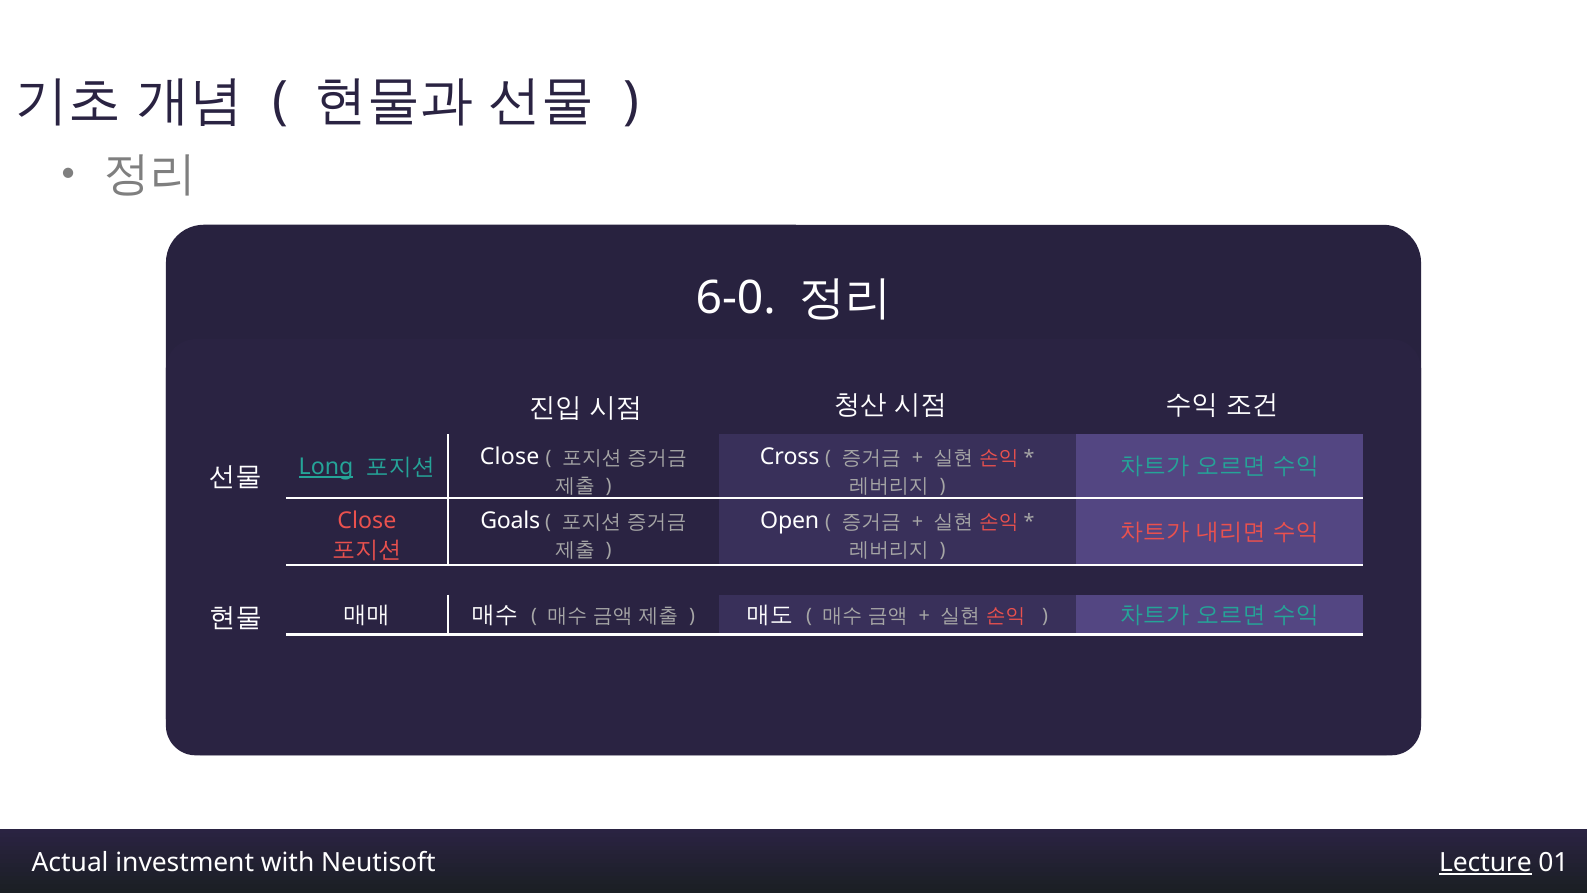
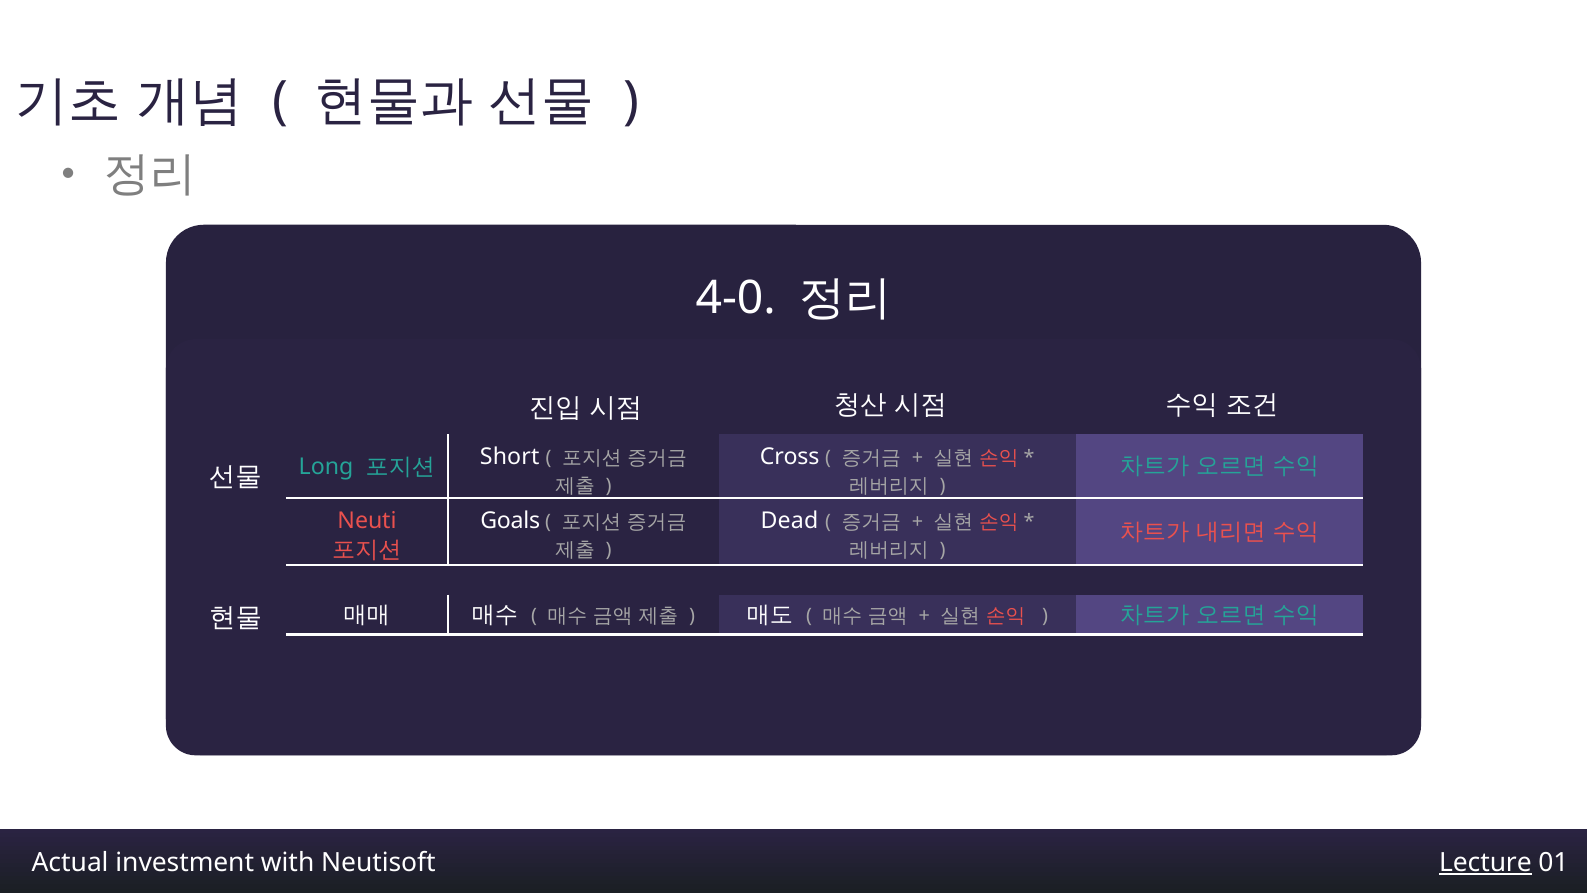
6-0: 6-0 -> 4-0
Long underline: present -> none
Close at (510, 457): Close -> Short
Close at (367, 521): Close -> Neuti
Open: Open -> Dead
